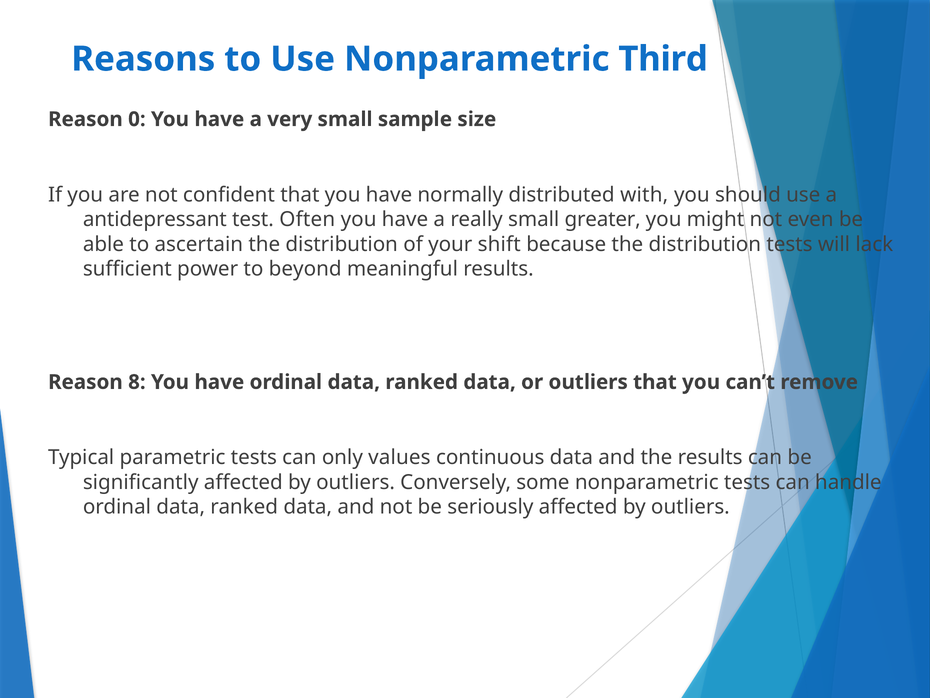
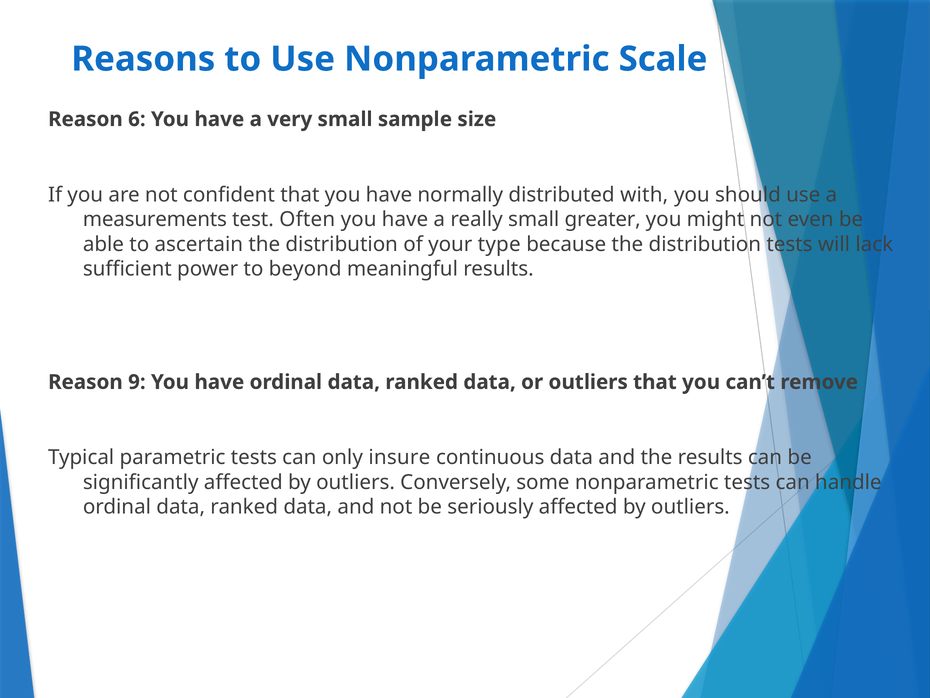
Third: Third -> Scale
0: 0 -> 6
antidepressant: antidepressant -> measurements
shift: shift -> type
8: 8 -> 9
values: values -> insure
